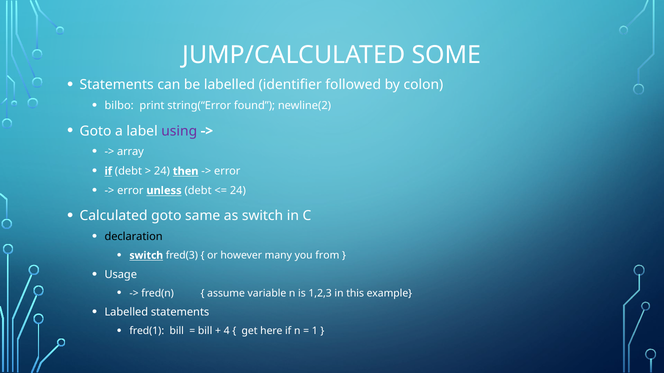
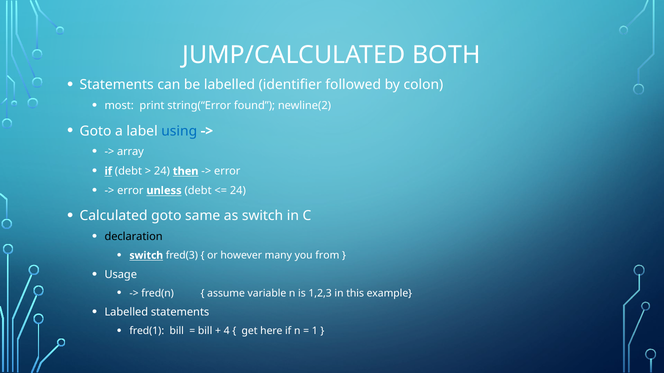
SOME: SOME -> BOTH
bilbo: bilbo -> most
using colour: purple -> blue
